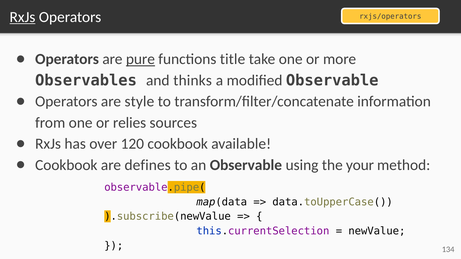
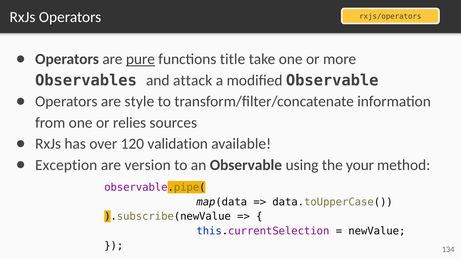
RxJs at (22, 17) underline: present -> none
thinks: thinks -> attack
120 cookbook: cookbook -> validation
Cookbook at (66, 165): Cookbook -> Exception
defines: defines -> version
